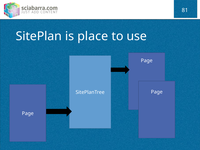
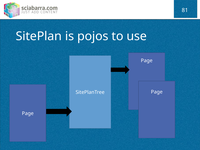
place: place -> pojos
